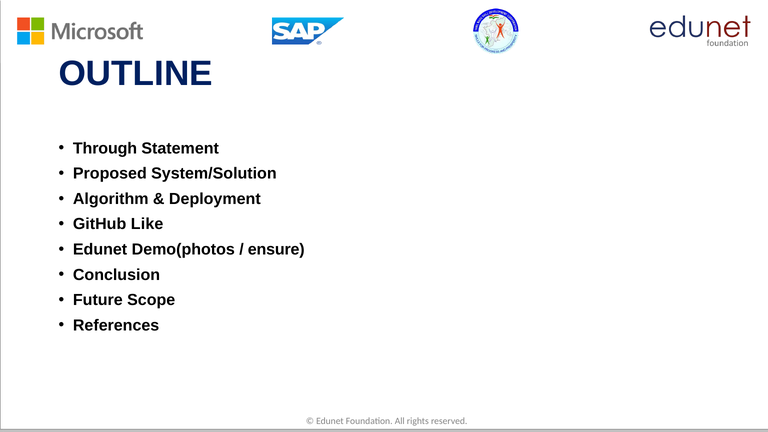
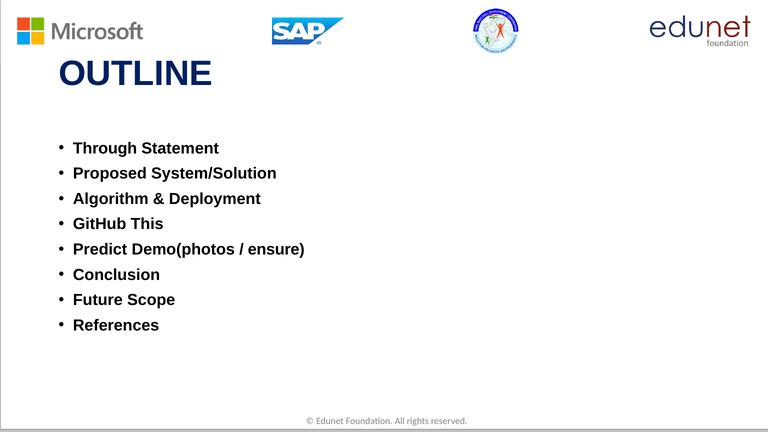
Like: Like -> This
Edunet at (100, 249): Edunet -> Predict
